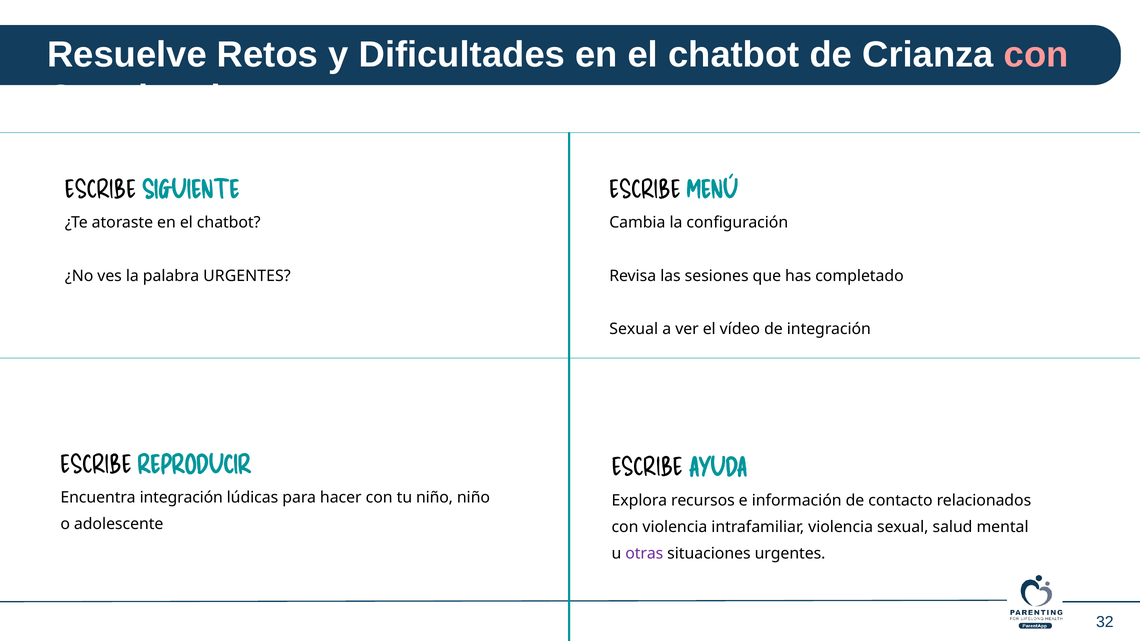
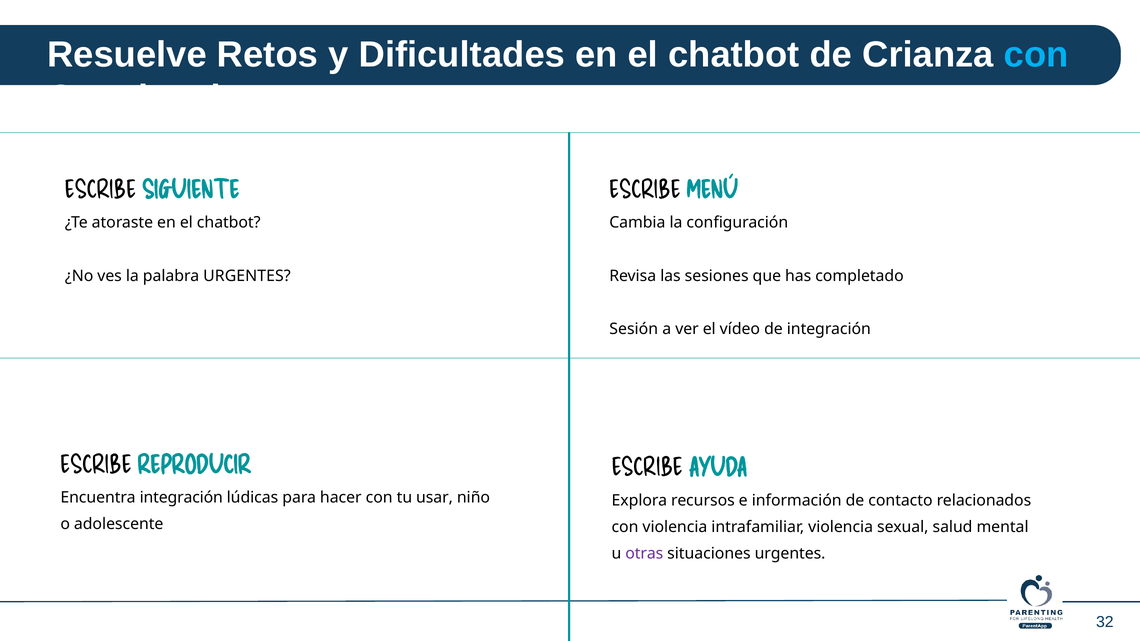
con at (1036, 55) colour: pink -> light blue
Sexual at (634, 329): Sexual -> Sesión
tu niño: niño -> usar
